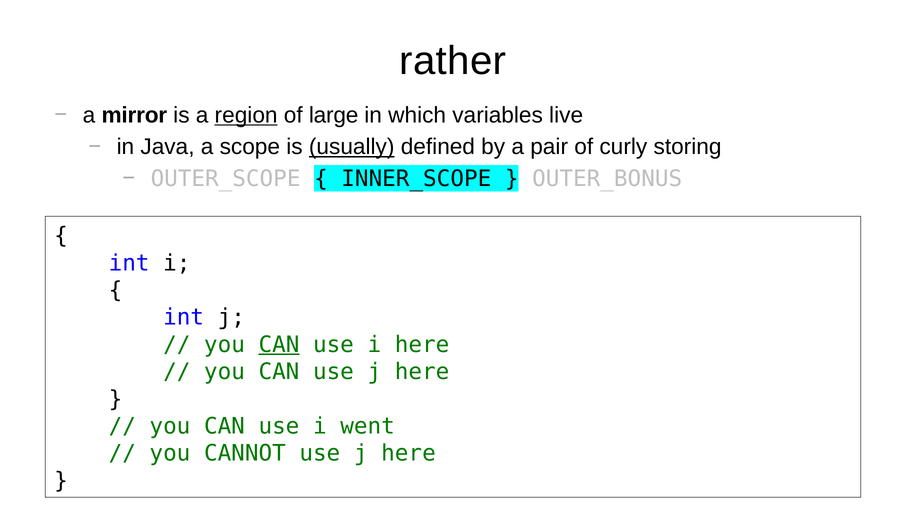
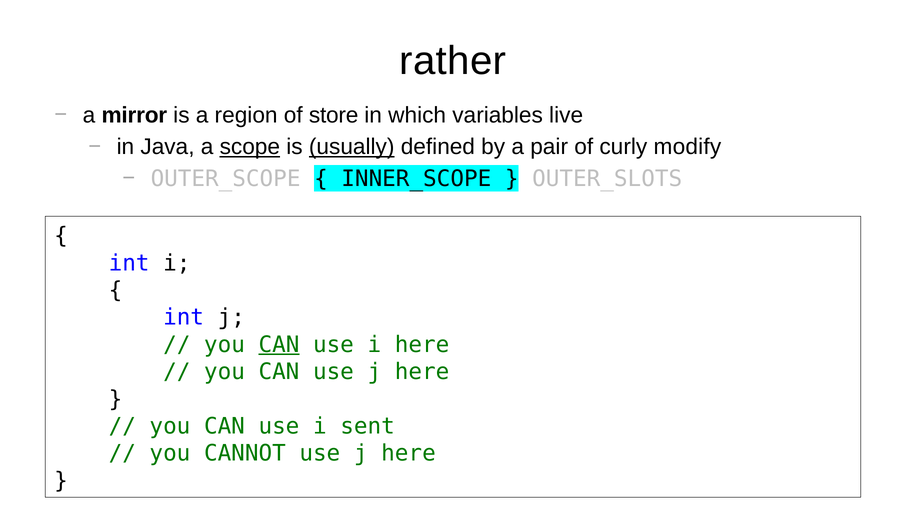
region underline: present -> none
large: large -> store
scope underline: none -> present
storing: storing -> modify
OUTER_BONUS: OUTER_BONUS -> OUTER_SLOTS
went: went -> sent
